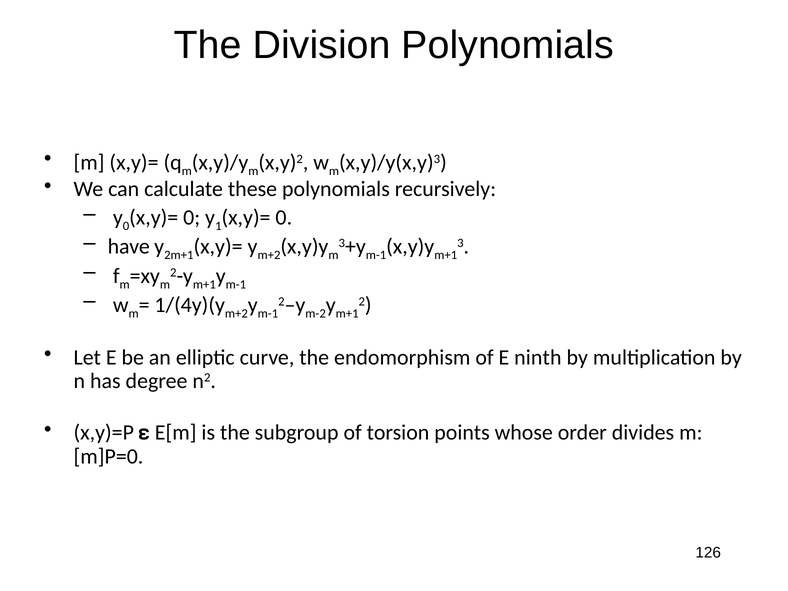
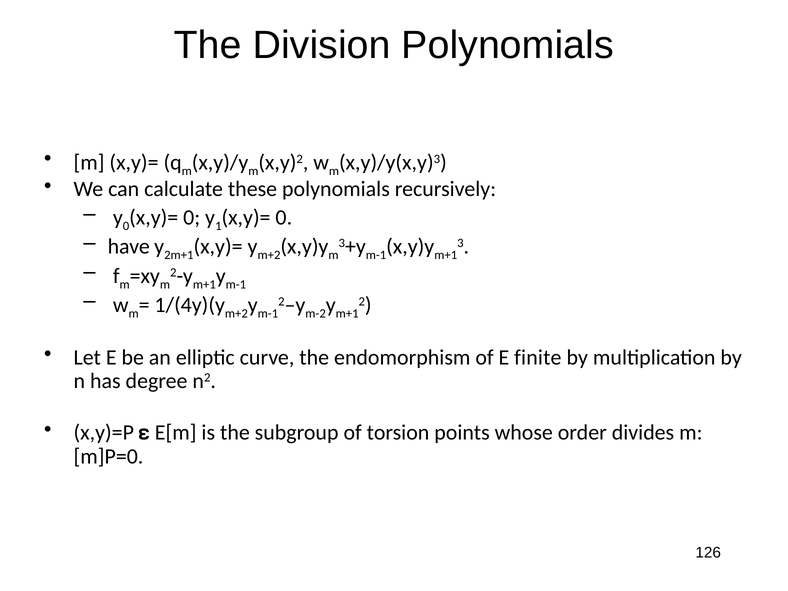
ninth: ninth -> finite
